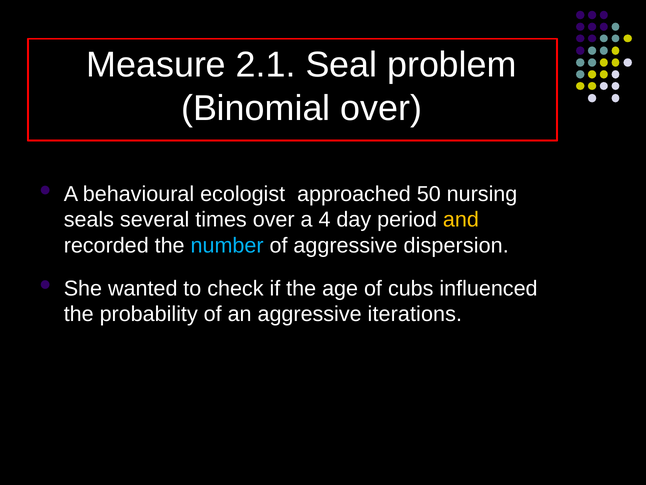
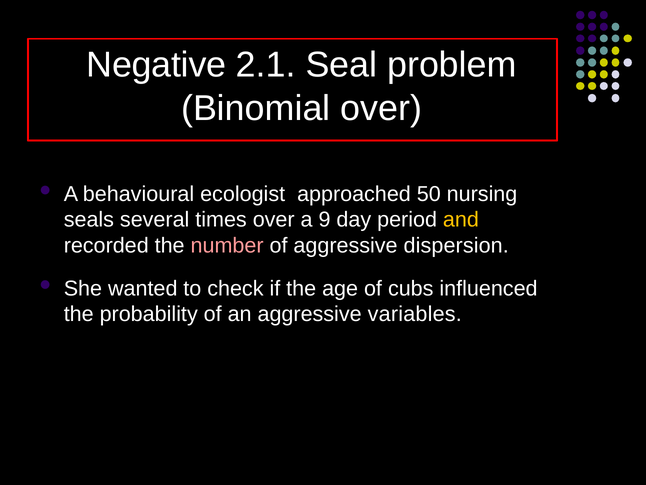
Measure: Measure -> Negative
4: 4 -> 9
number colour: light blue -> pink
iterations: iterations -> variables
